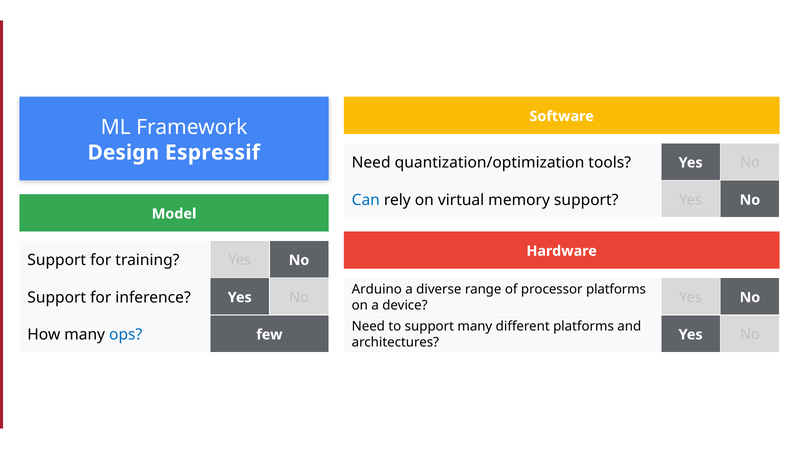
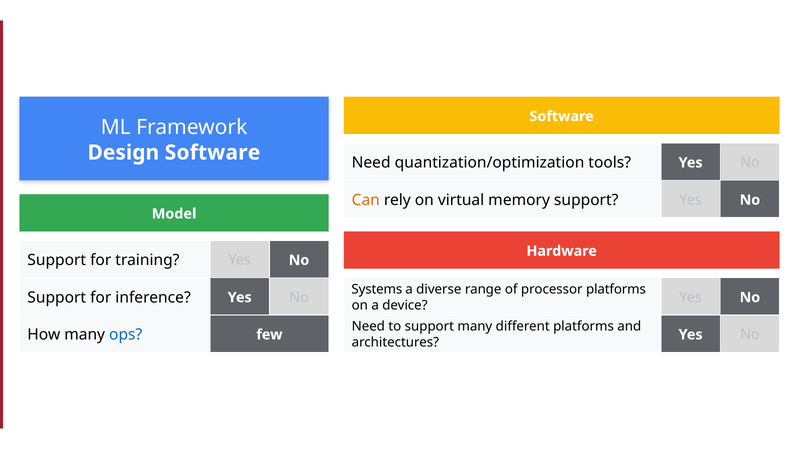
Design Espressif: Espressif -> Software
Can colour: blue -> orange
Arduino: Arduino -> Systems
